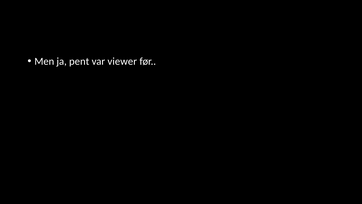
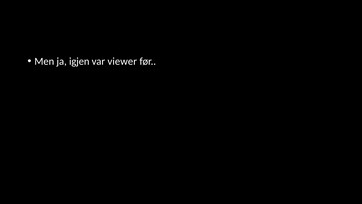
pent: pent -> igjen
